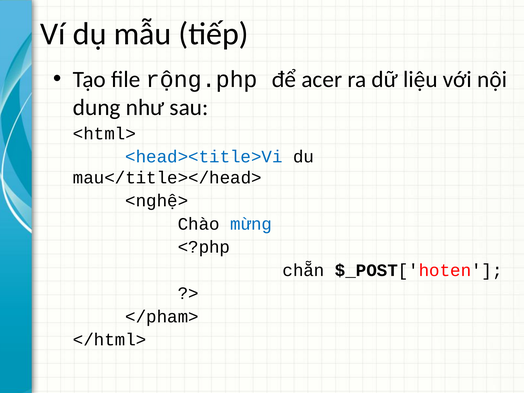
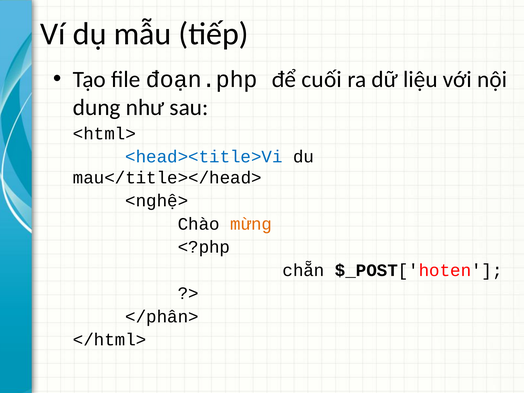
rộng.php: rộng.php -> đoạn.php
acer: acer -> cuối
mừng colour: blue -> orange
</pham>: </pham> -> </phân>
